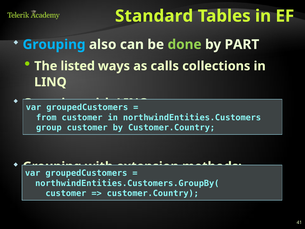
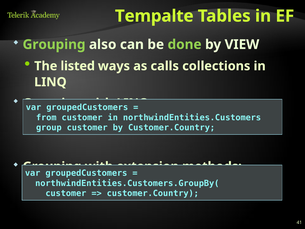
Standard: Standard -> Tempalte
Grouping at (54, 44) colour: light blue -> light green
PART: PART -> VIEW
